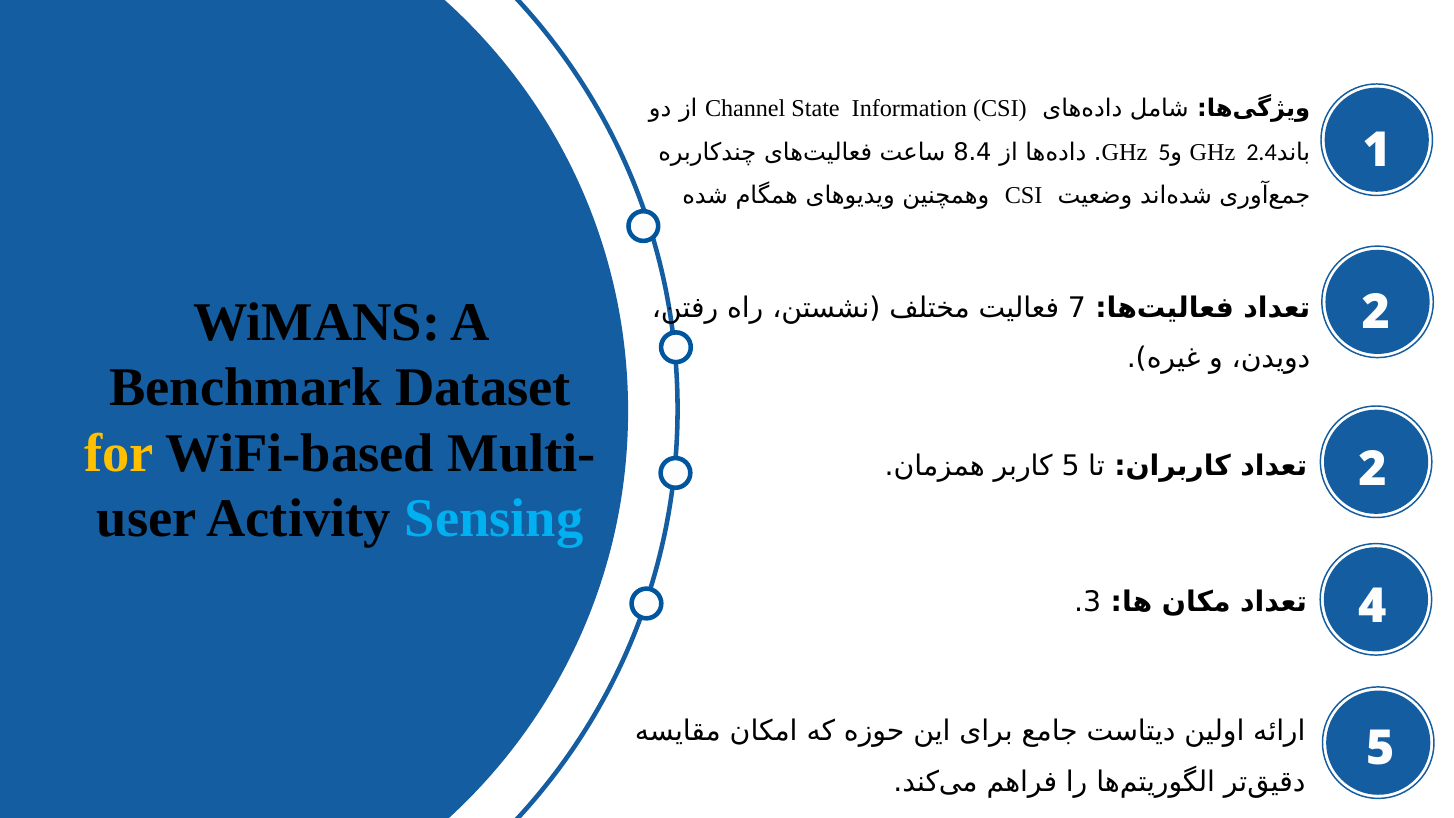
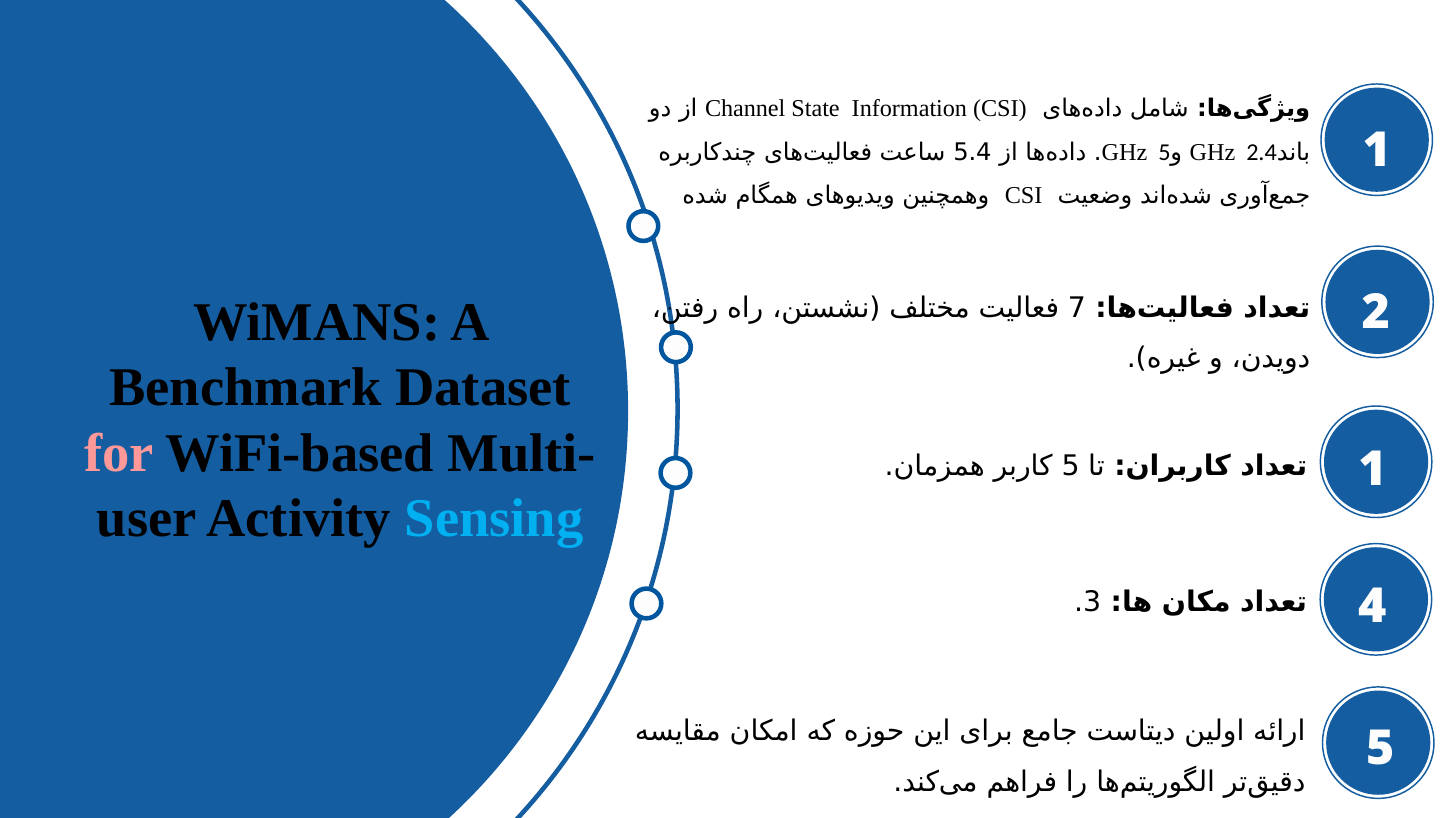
8.4: 8.4 -> 5.4
for colour: yellow -> pink
2 at (1372, 469): 2 -> 1
